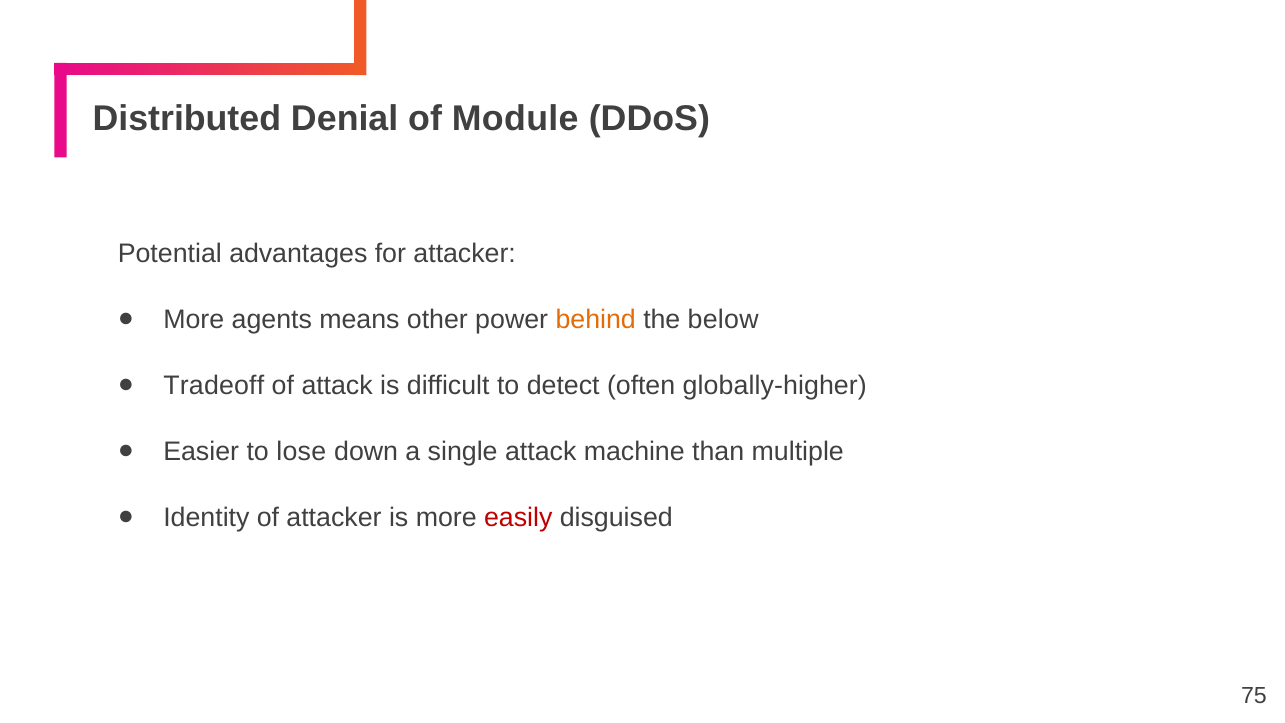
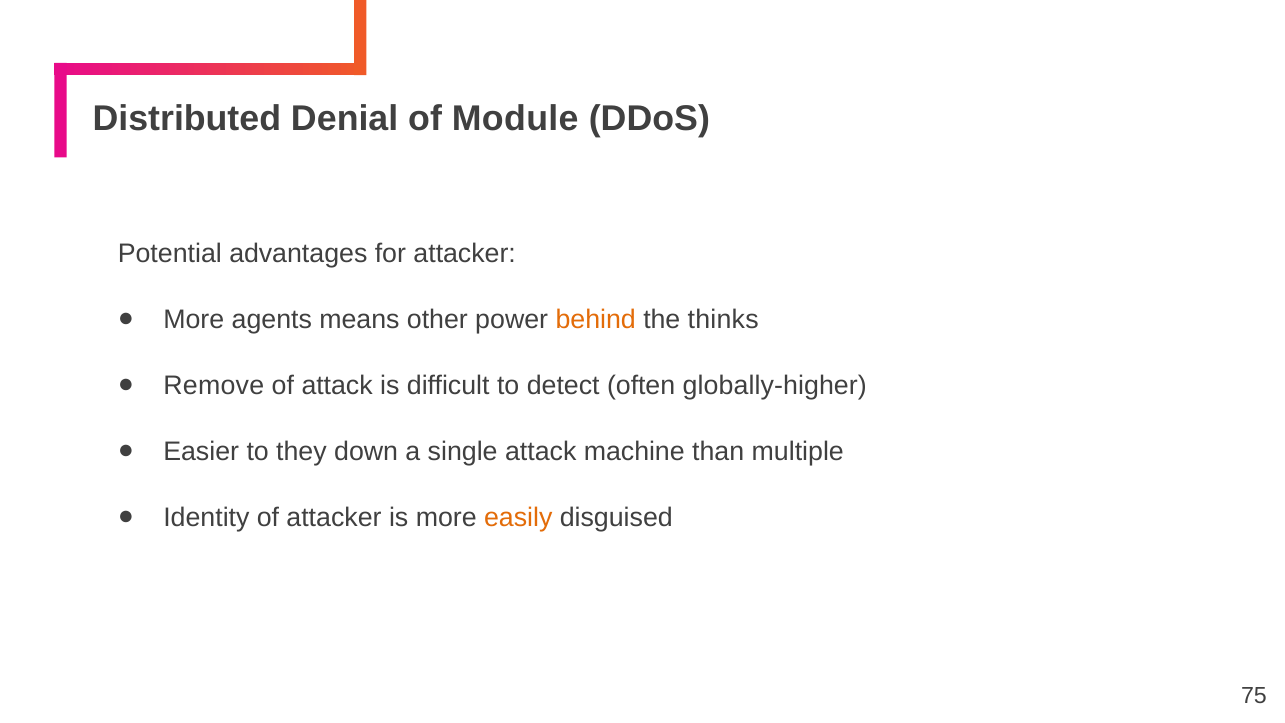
below: below -> thinks
Tradeoff: Tradeoff -> Remove
lose: lose -> they
easily colour: red -> orange
